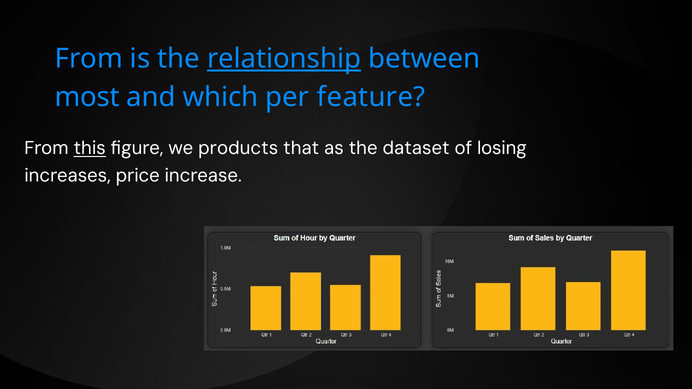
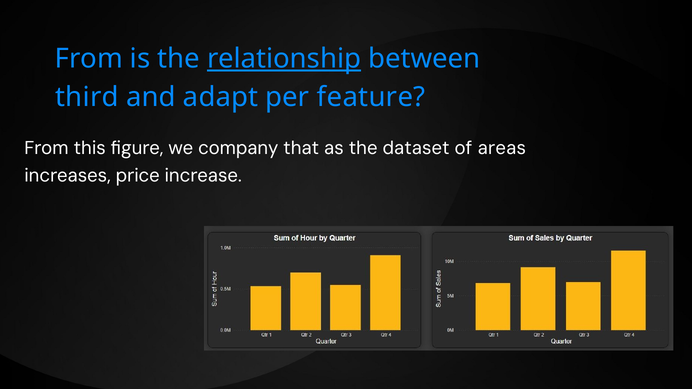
most: most -> third
which: which -> adapt
this underline: present -> none
products: products -> company
losing: losing -> areas
